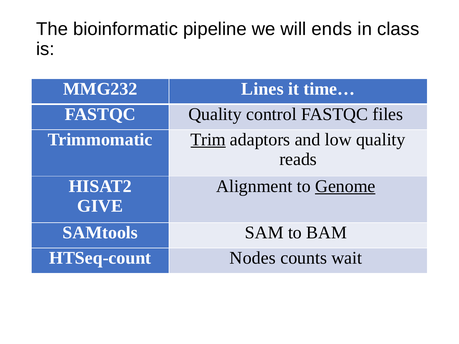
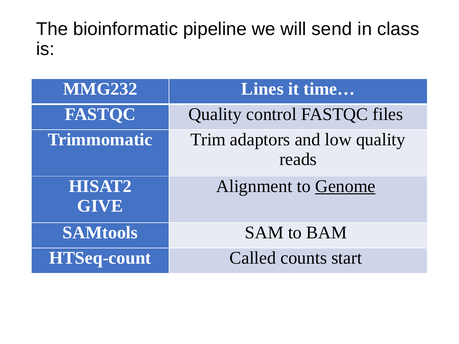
ends: ends -> send
Trim underline: present -> none
Nodes: Nodes -> Called
wait: wait -> start
